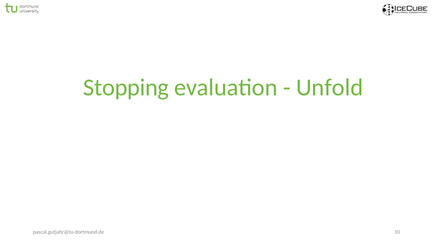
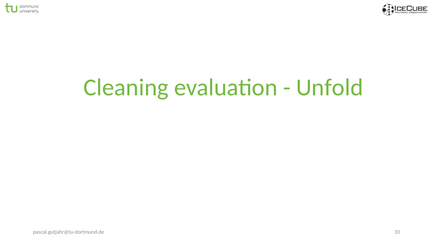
Stopping: Stopping -> Cleaning
